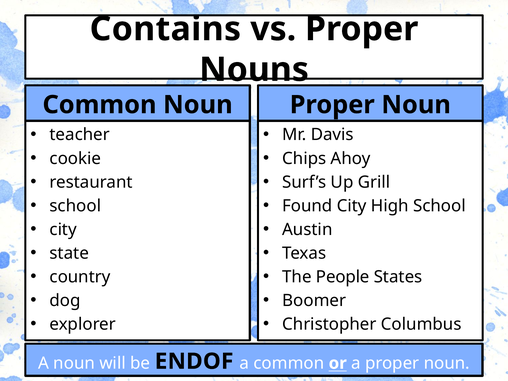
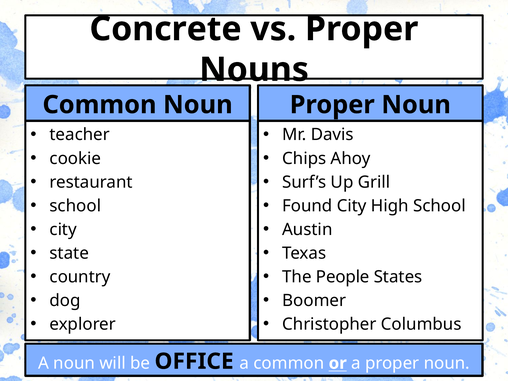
Contains: Contains -> Concrete
ENDOF: ENDOF -> OFFICE
